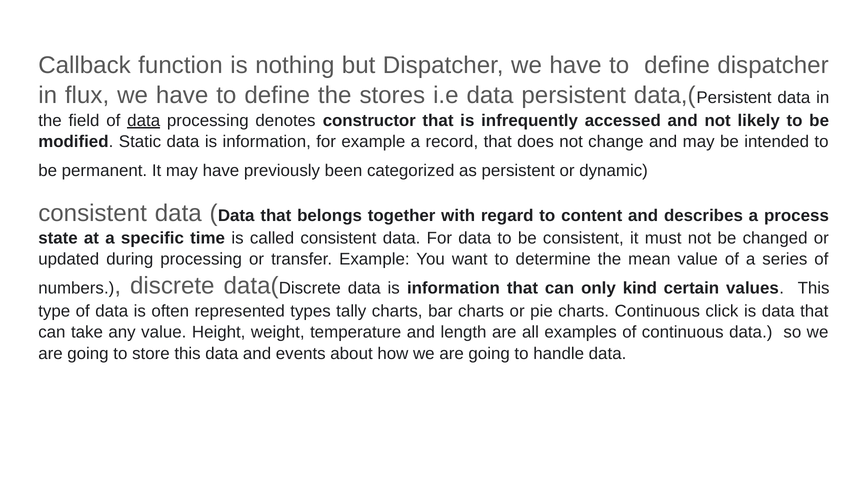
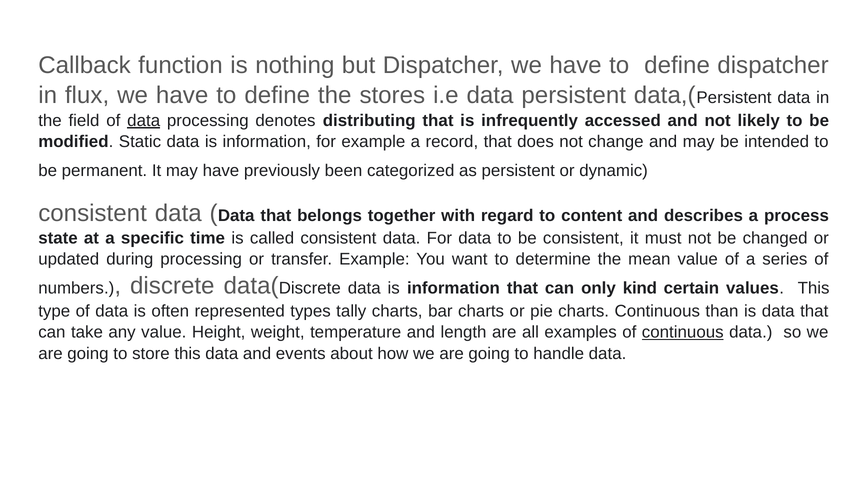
constructor: constructor -> distributing
click: click -> than
continuous at (683, 332) underline: none -> present
